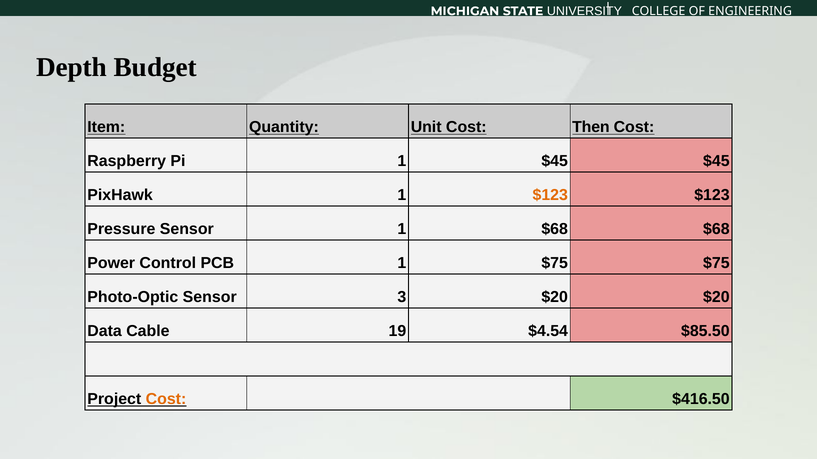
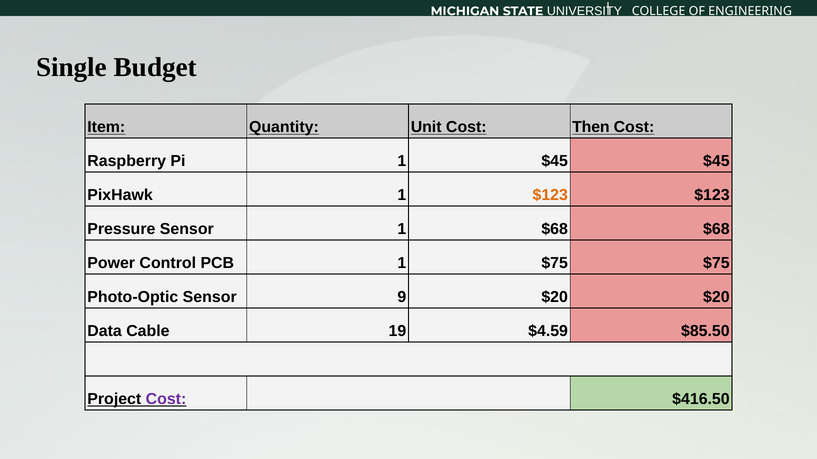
Depth: Depth -> Single
3: 3 -> 9
$4.54: $4.54 -> $4.59
Cost at (166, 400) colour: orange -> purple
